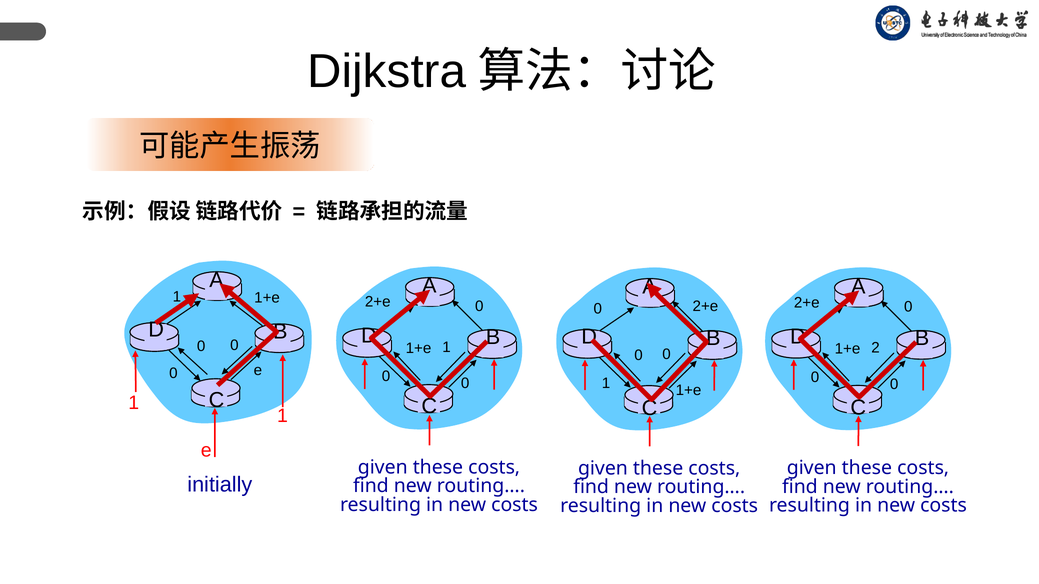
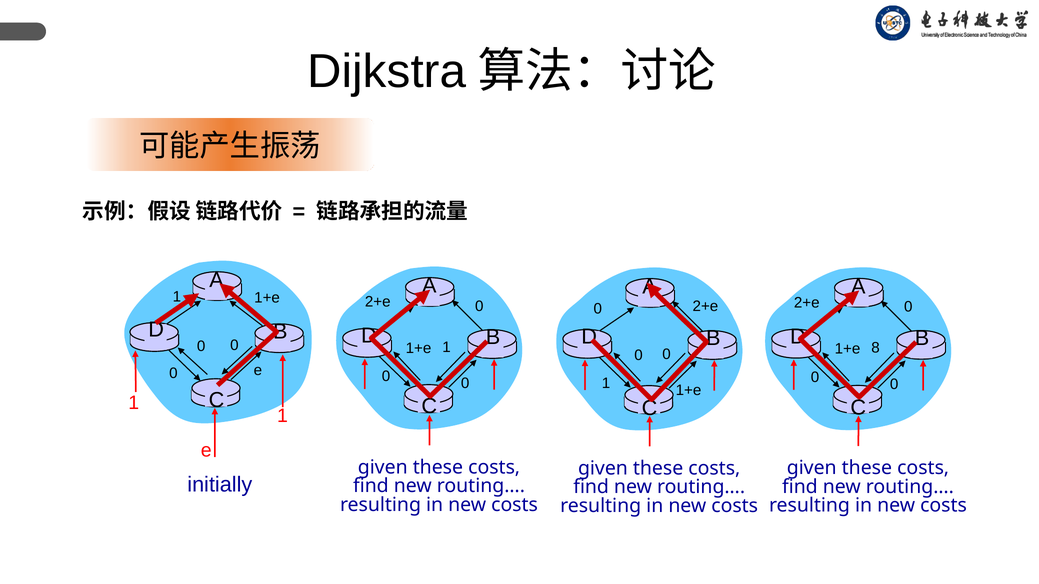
2: 2 -> 8
